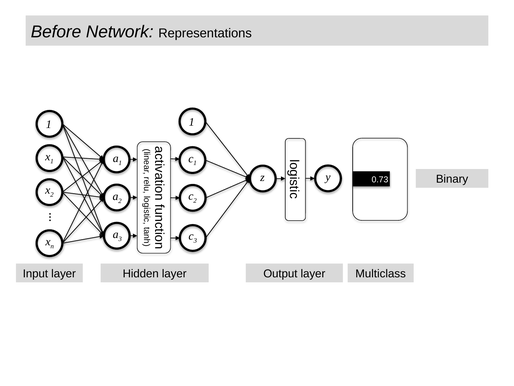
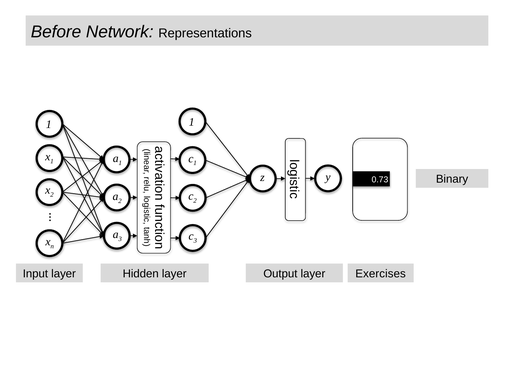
Multiclass: Multiclass -> Exercises
